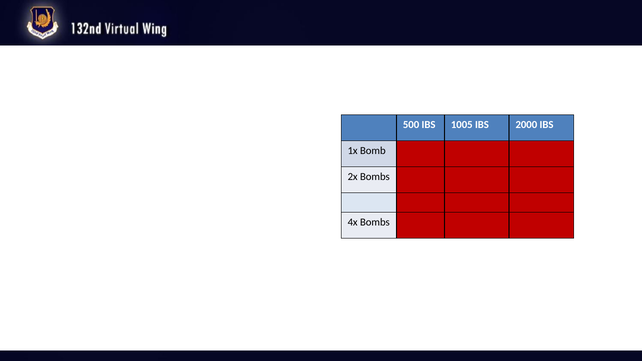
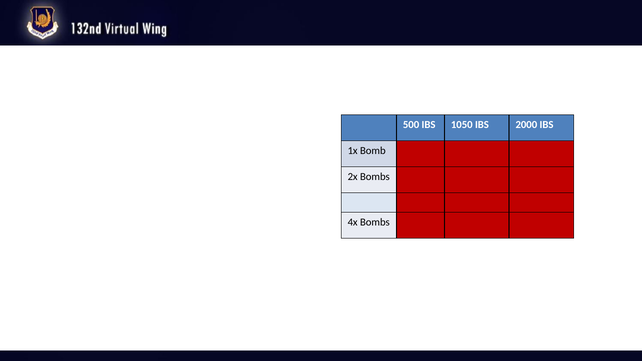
1005: 1005 -> 1050
